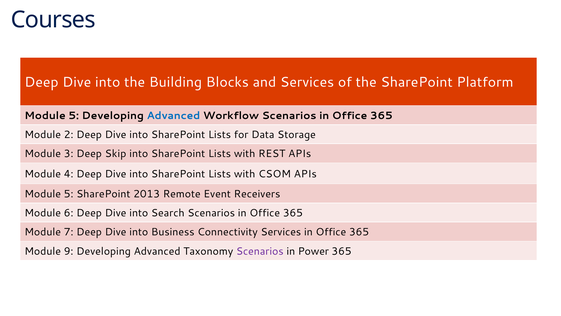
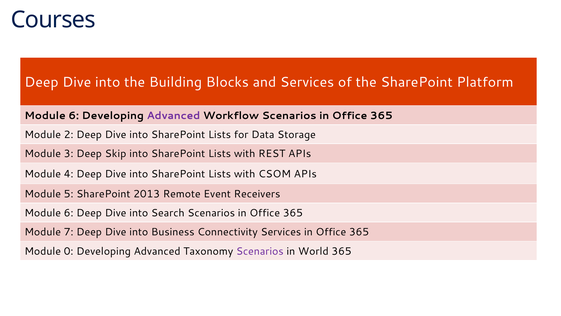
5 at (74, 116): 5 -> 6
Advanced at (173, 116) colour: blue -> purple
9: 9 -> 0
Power: Power -> World
